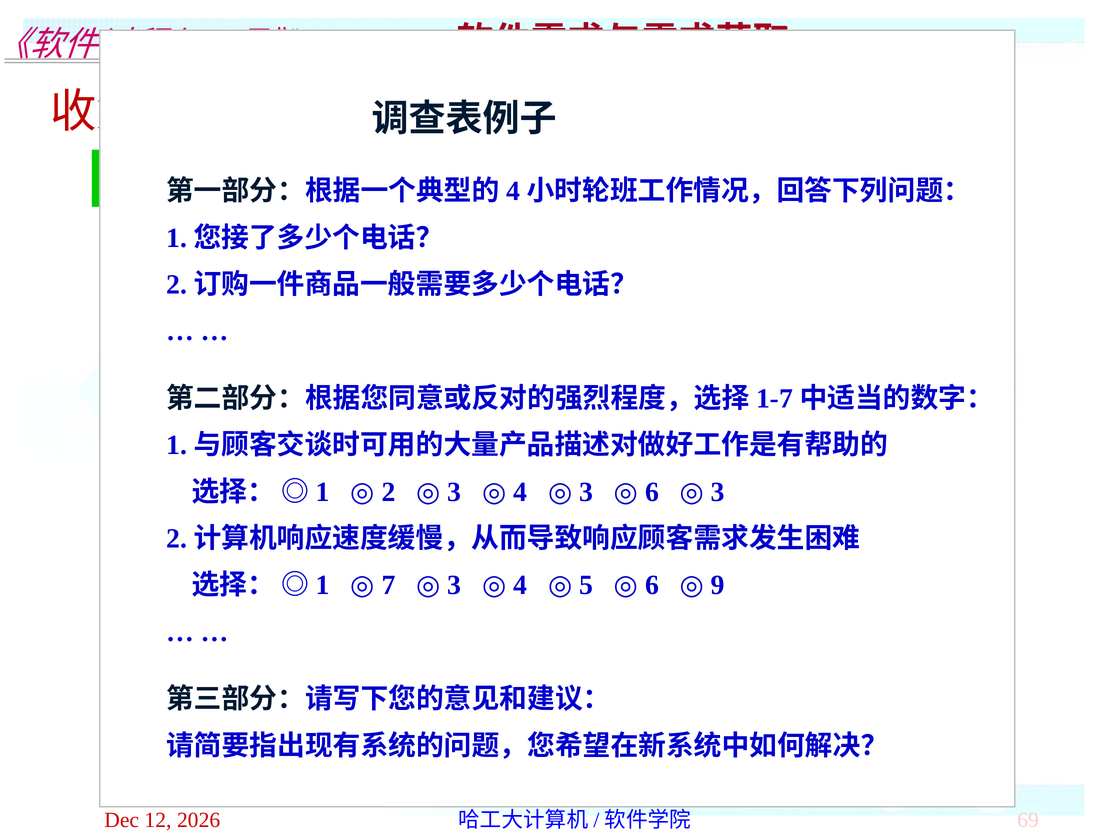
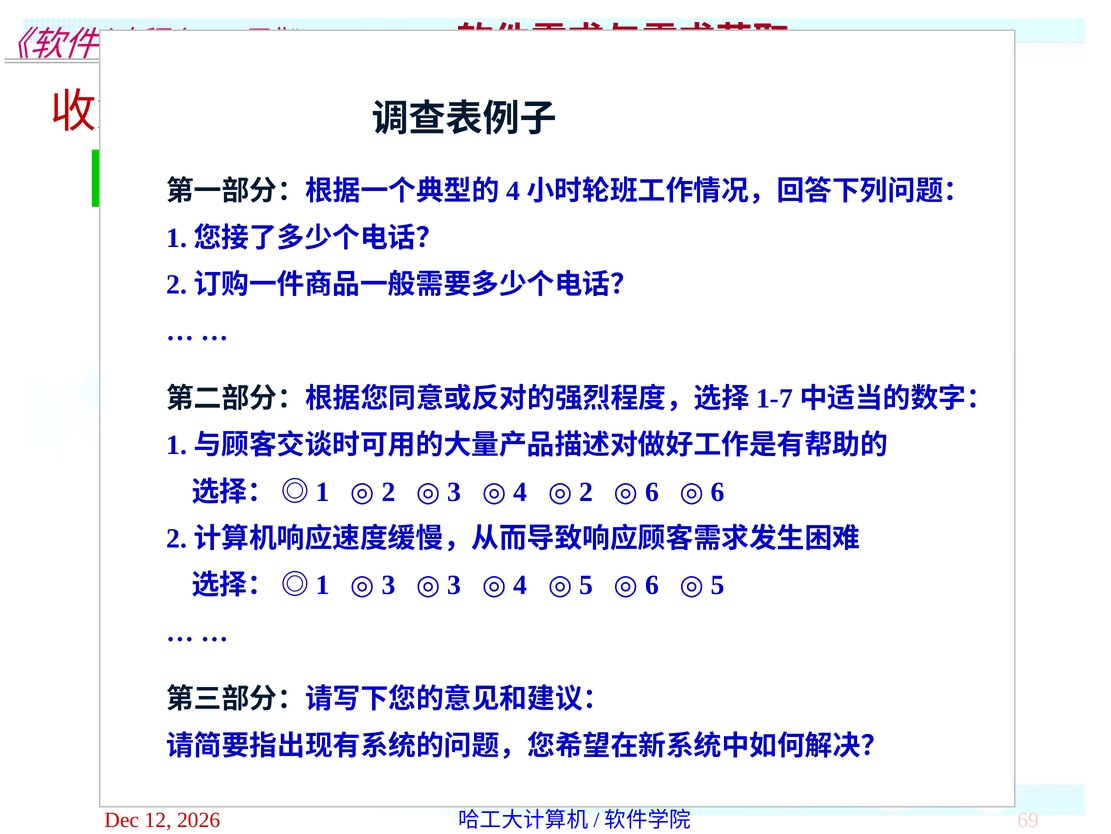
4 3: 3 -> 2
6 3: 3 -> 6
◎1 7: 7 -> 3
6 9: 9 -> 5
